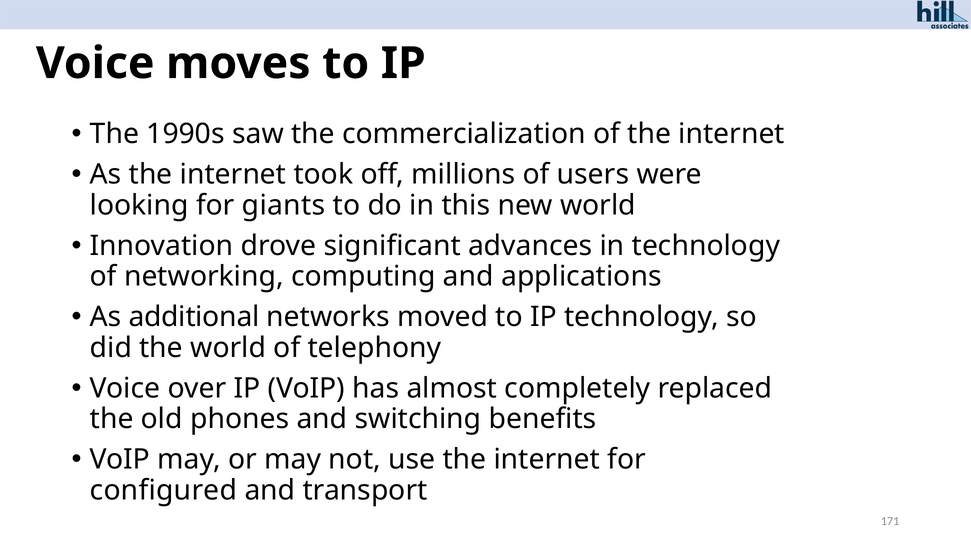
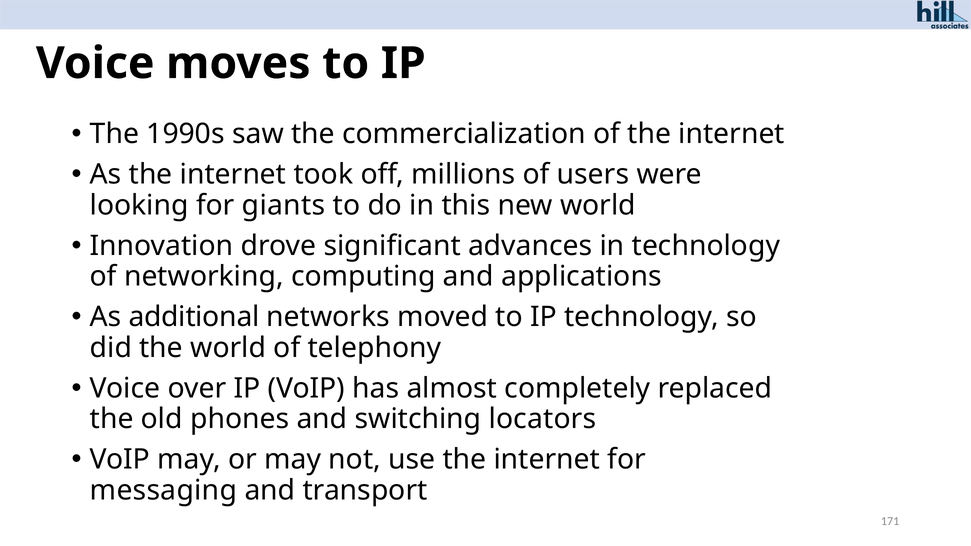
benefits: benefits -> locators
configured: configured -> messaging
